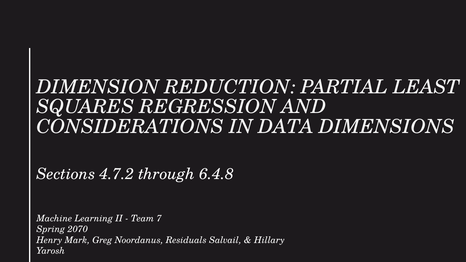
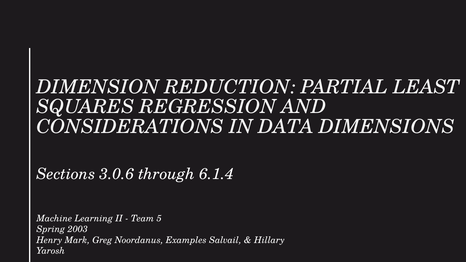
4.7.2: 4.7.2 -> 3.0.6
6.4.8: 6.4.8 -> 6.1.4
7: 7 -> 5
2070: 2070 -> 2003
Residuals: Residuals -> Examples
